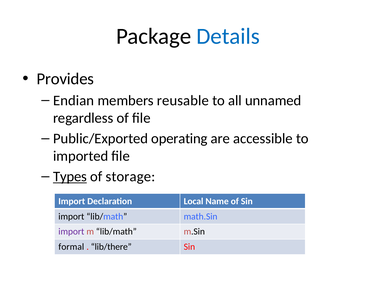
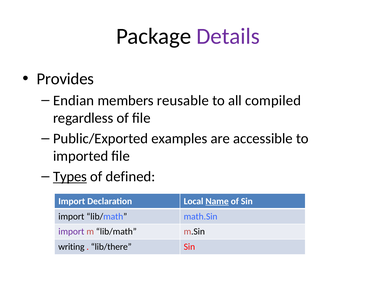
Details colour: blue -> purple
unnamed: unnamed -> compiled
operating: operating -> examples
storage: storage -> defined
Name underline: none -> present
formal: formal -> writing
